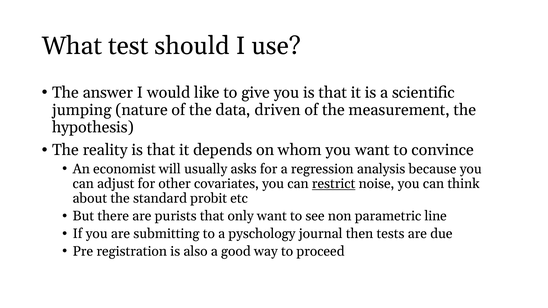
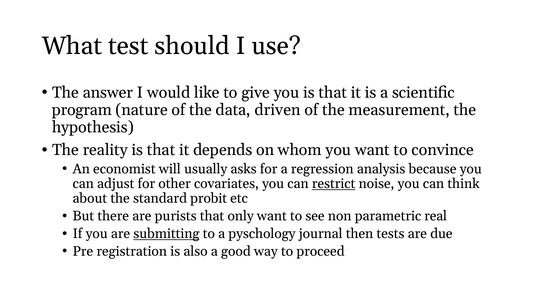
jumping: jumping -> program
line: line -> real
submitting underline: none -> present
